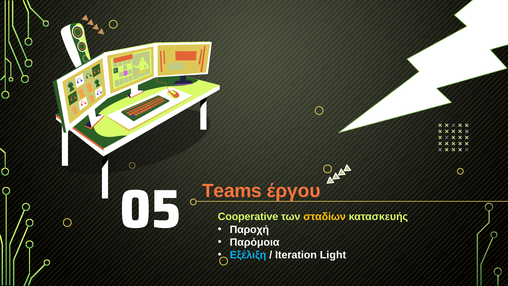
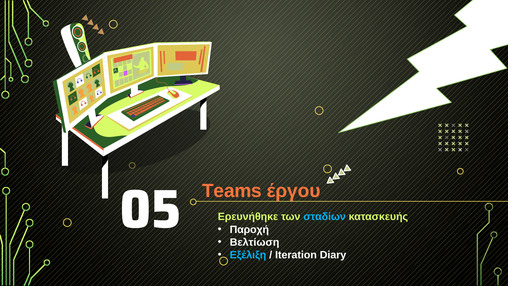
Cooperative: Cooperative -> Ερευνήθηκε
σταδίων colour: yellow -> light blue
Παρόμοια: Παρόμοια -> Βελτίωση
Light: Light -> Diary
